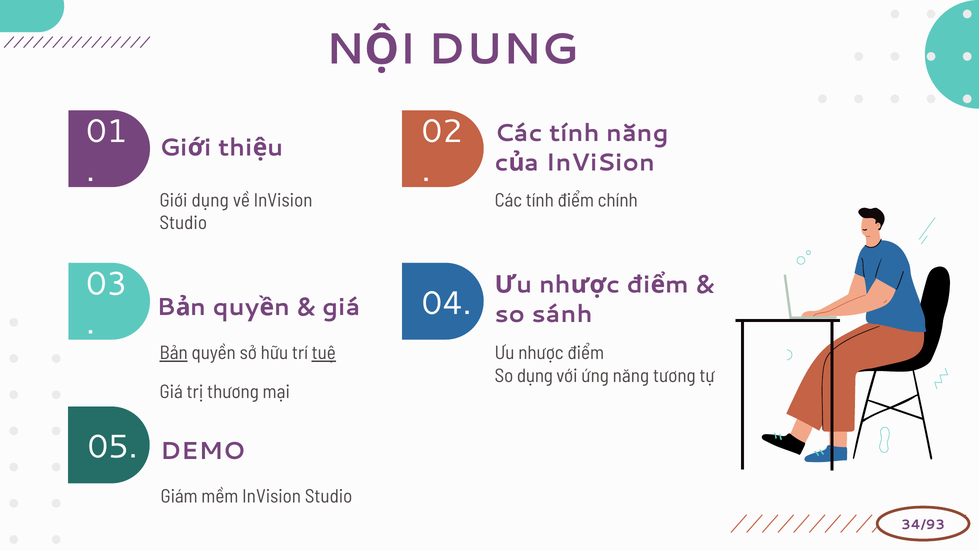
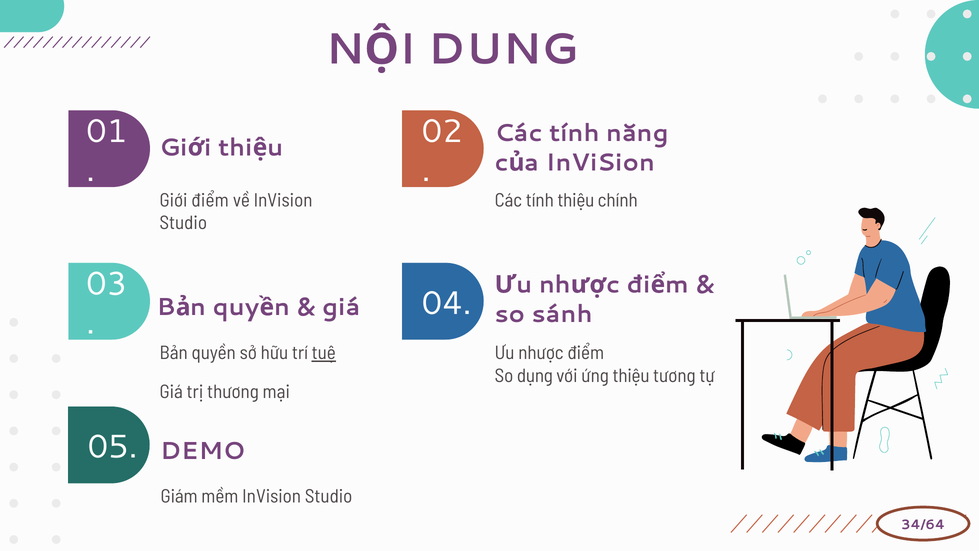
Giới dụng: dụng -> điểm
tính điểm: điểm -> thiệu
Bản underline: present -> none
ứng năng: năng -> thiệu
34/93: 34/93 -> 34/64
